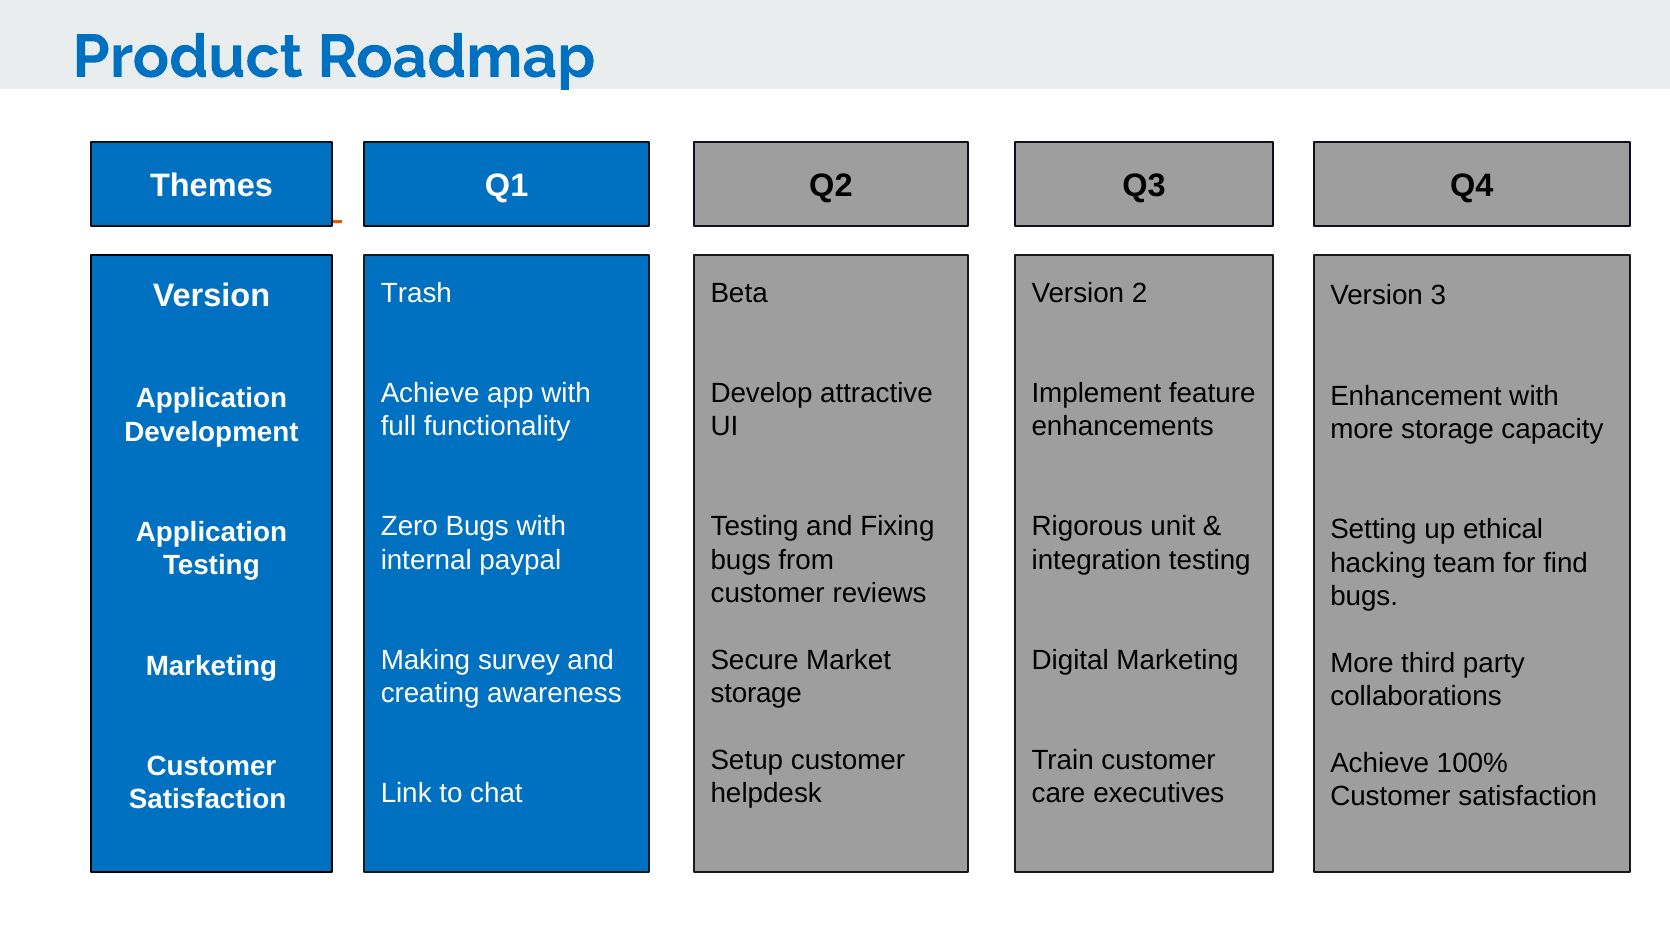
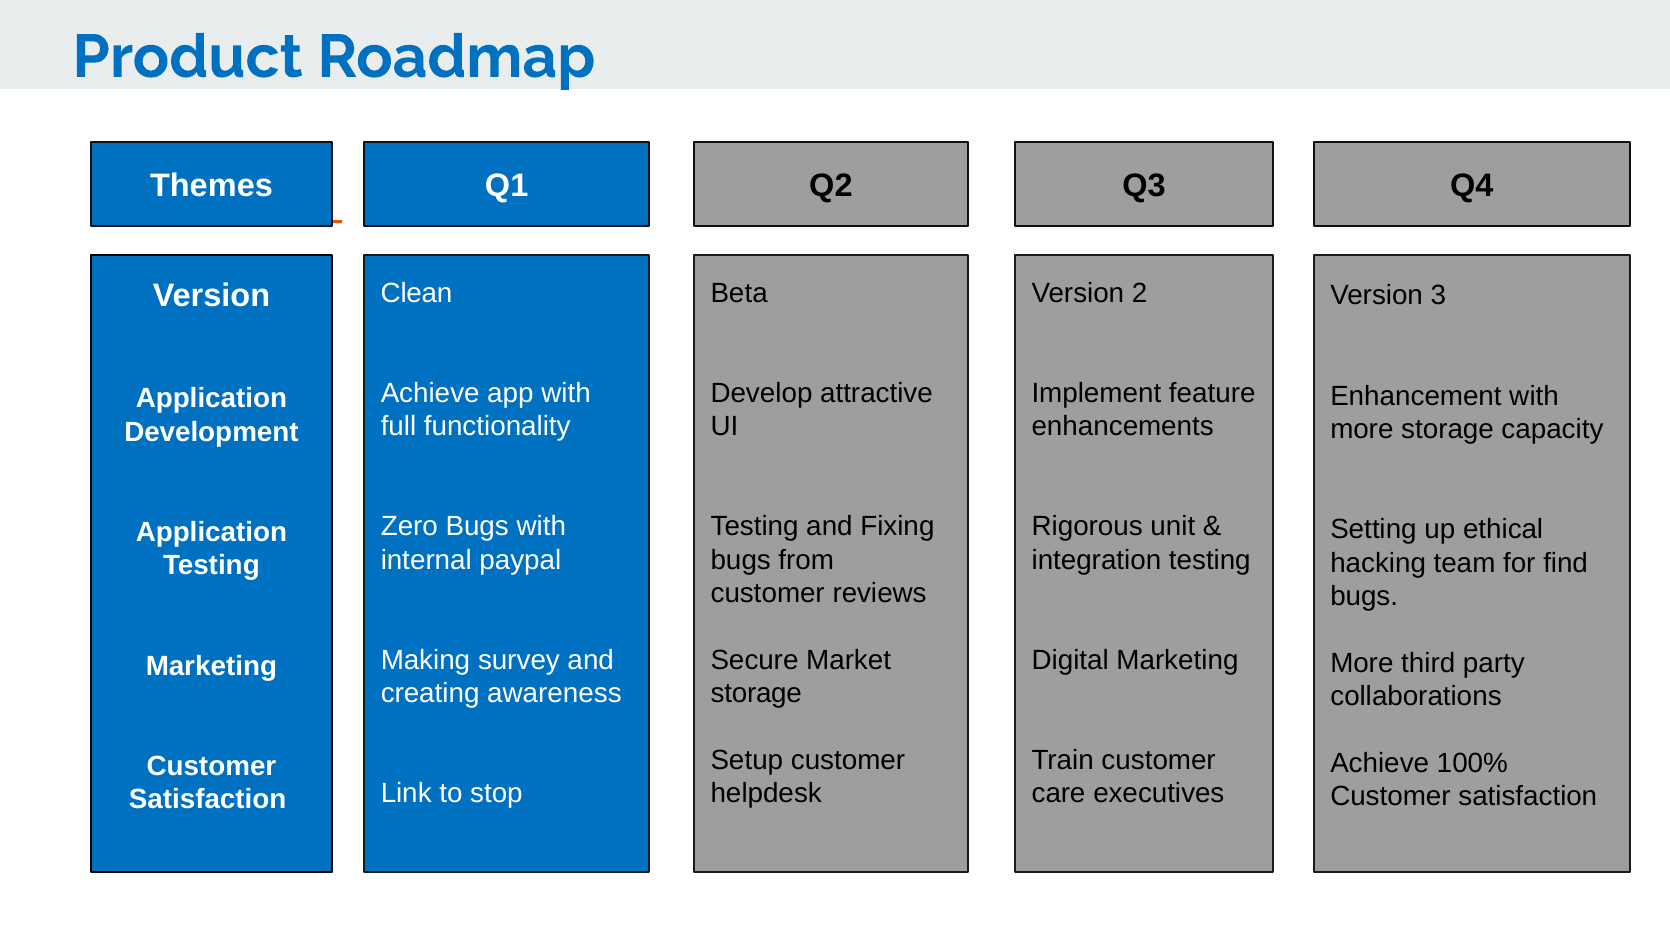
Trash: Trash -> Clean
chat: chat -> stop
